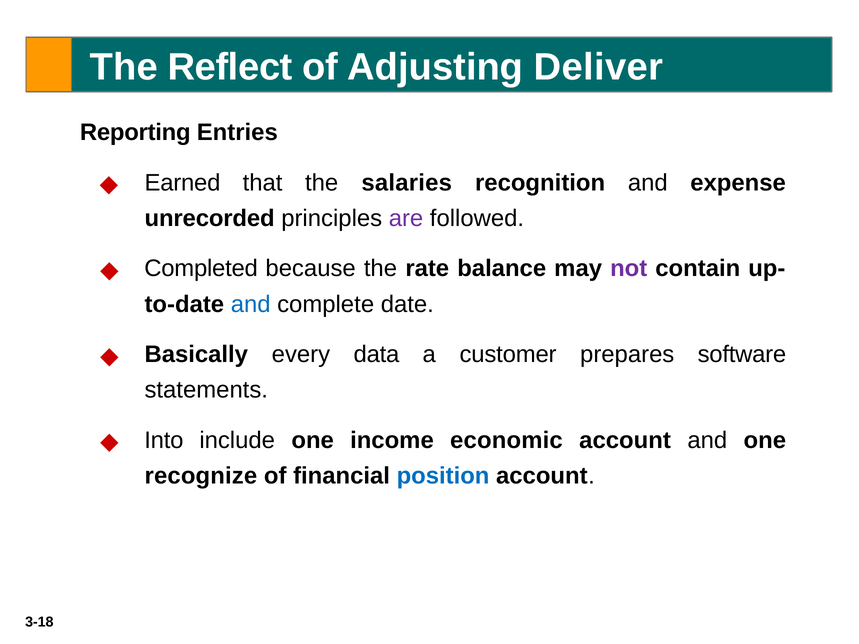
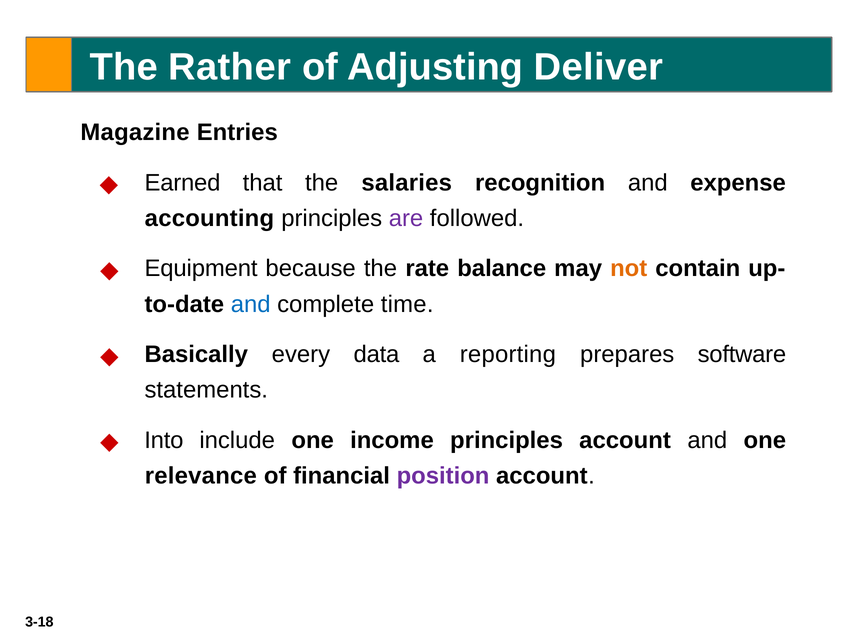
Reflect: Reflect -> Rather
Reporting: Reporting -> Magazine
unrecorded: unrecorded -> accounting
Completed: Completed -> Equipment
not colour: purple -> orange
date: date -> time
customer: customer -> reporting
income economic: economic -> principles
recognize: recognize -> relevance
position colour: blue -> purple
